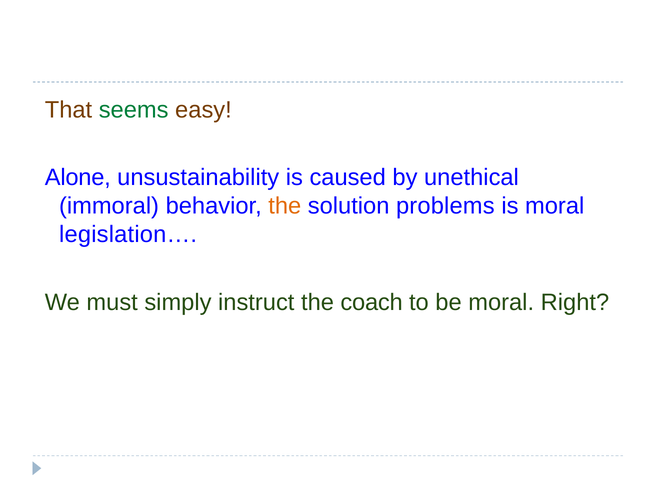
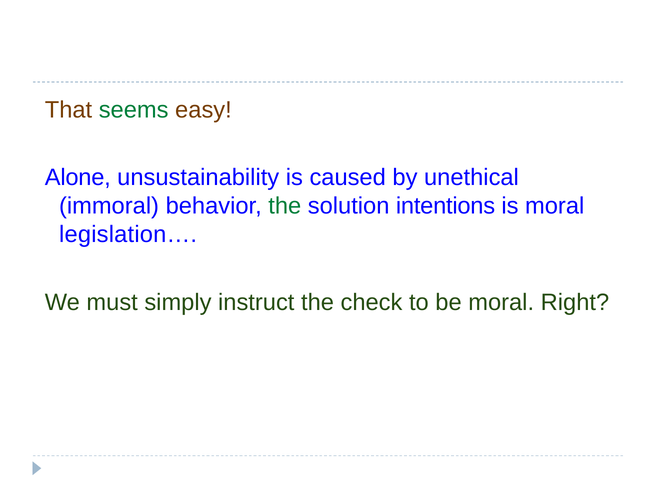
the at (285, 206) colour: orange -> green
problems: problems -> intentions
coach: coach -> check
